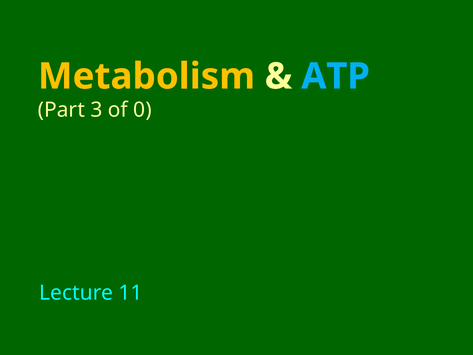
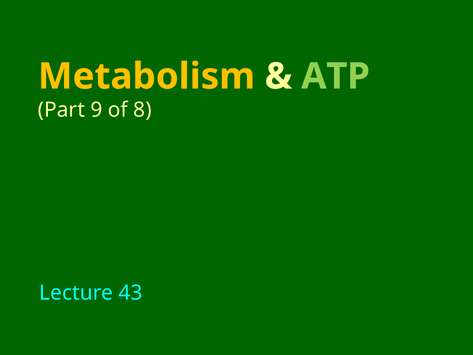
ATP colour: light blue -> light green
3: 3 -> 9
0: 0 -> 8
11: 11 -> 43
